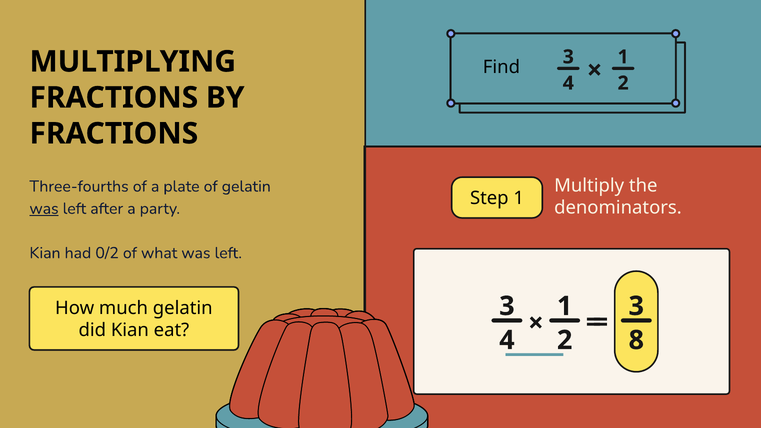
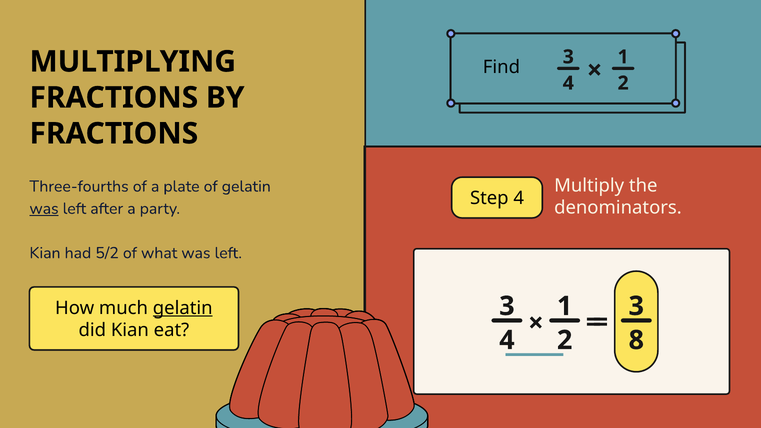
Step 1: 1 -> 4
0/2: 0/2 -> 5/2
gelatin at (183, 308) underline: none -> present
